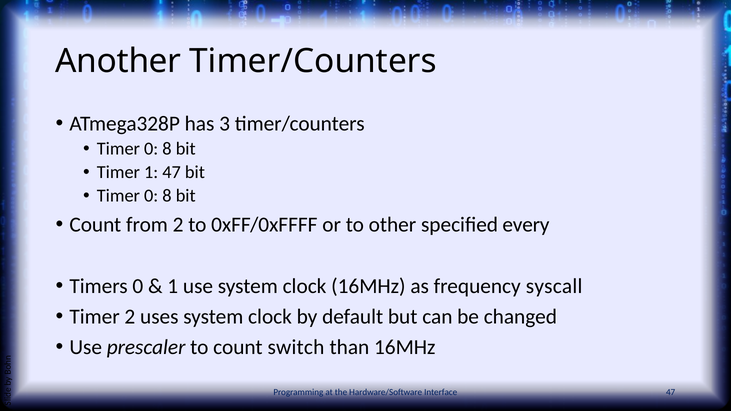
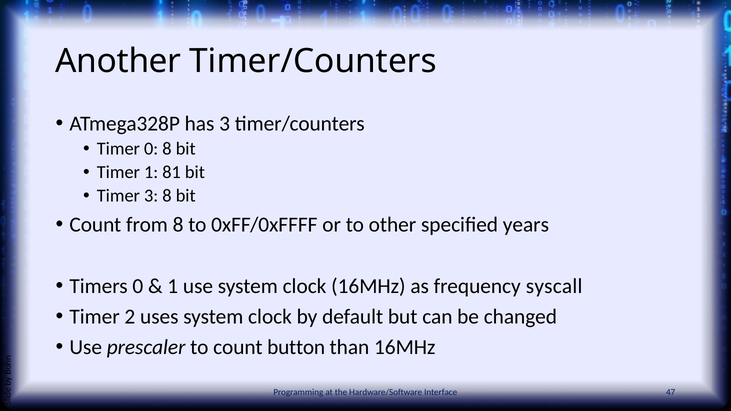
1 47: 47 -> 81
0 at (151, 196): 0 -> 3
from 2: 2 -> 8
every: every -> years
switch: switch -> button
